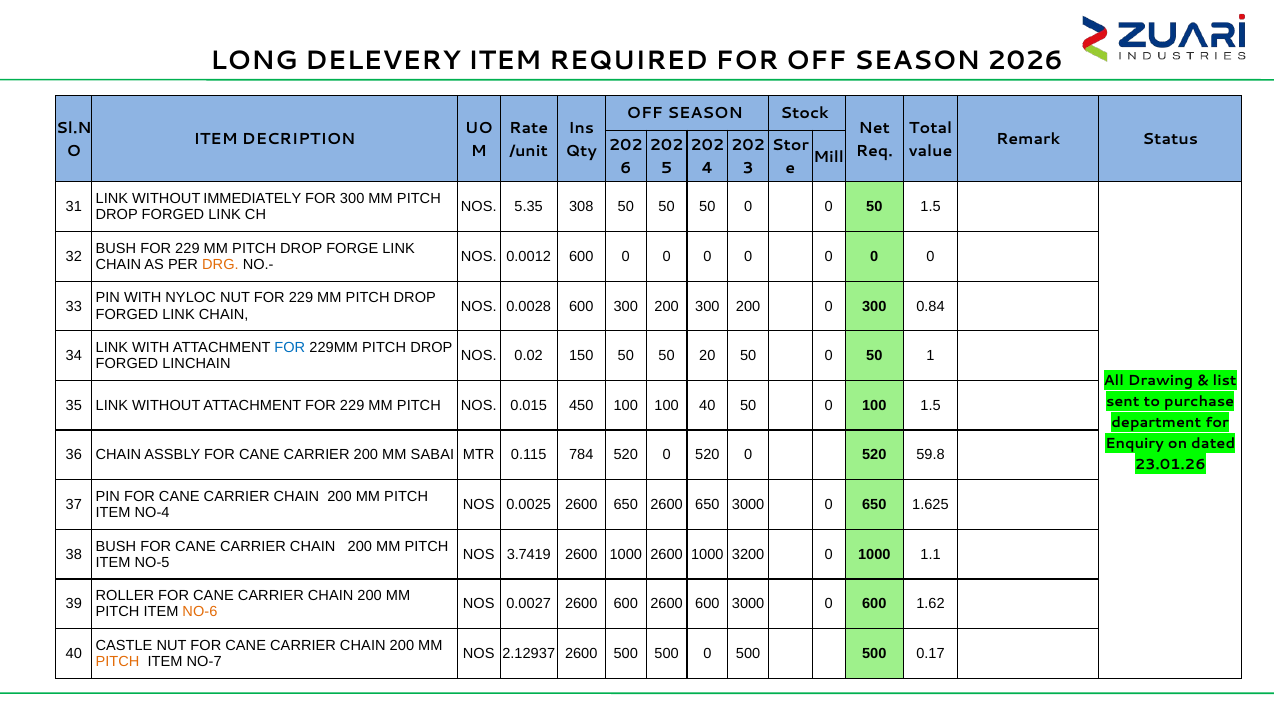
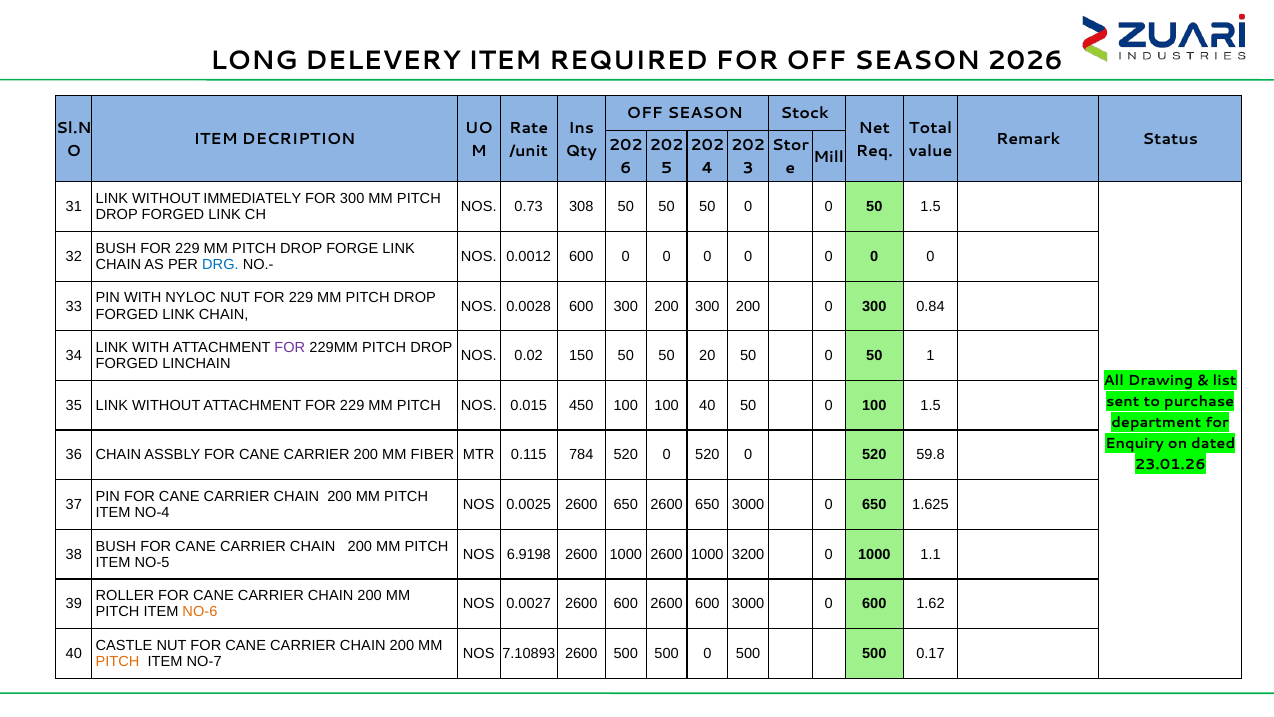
5.35: 5.35 -> 0.73
DRG colour: orange -> blue
FOR at (290, 348) colour: blue -> purple
SABAI: SABAI -> FIBER
3.7419: 3.7419 -> 6.9198
2.12937: 2.12937 -> 7.10893
